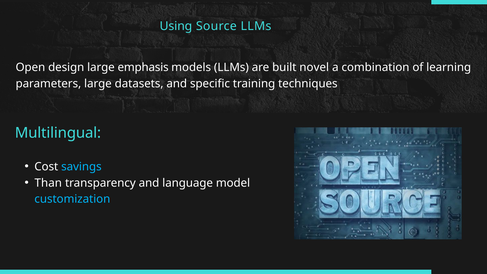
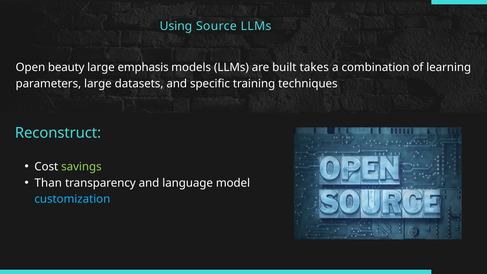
design: design -> beauty
novel: novel -> takes
Multilingual: Multilingual -> Reconstruct
savings colour: light blue -> light green
